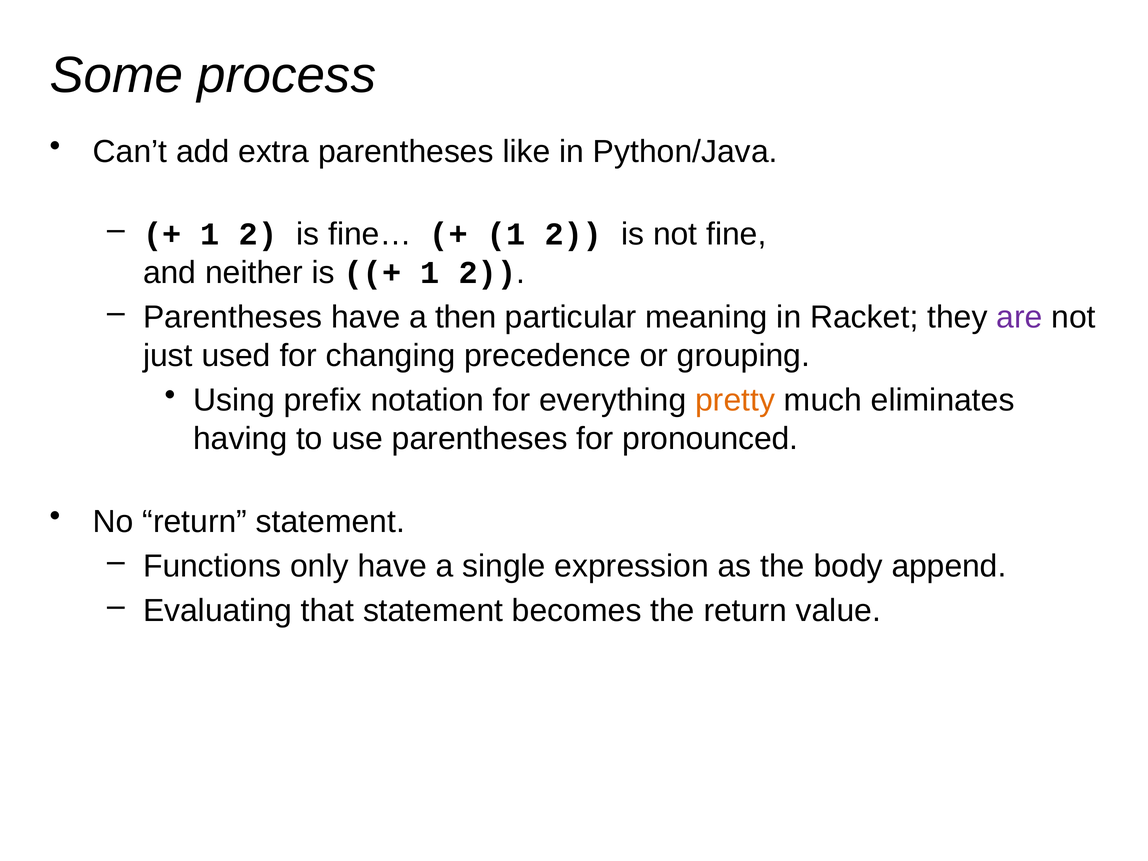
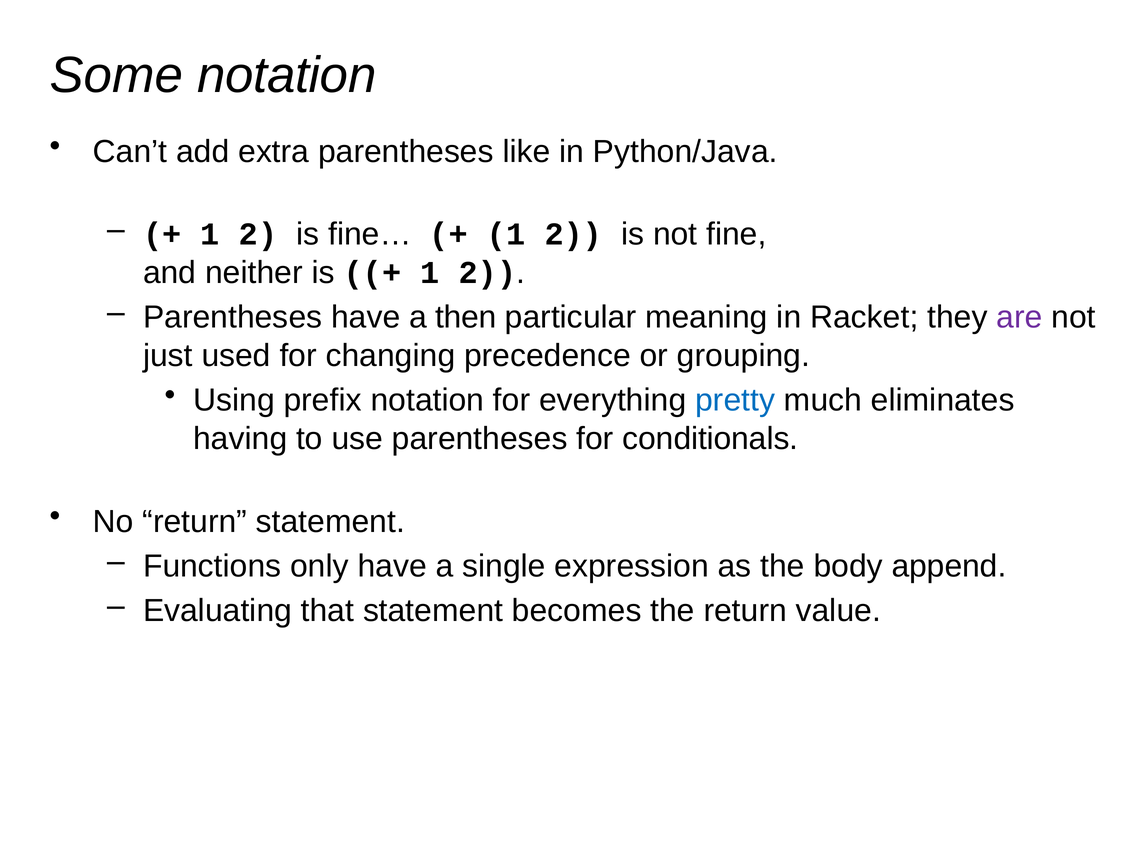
Some process: process -> notation
pretty colour: orange -> blue
pronounced: pronounced -> conditionals
